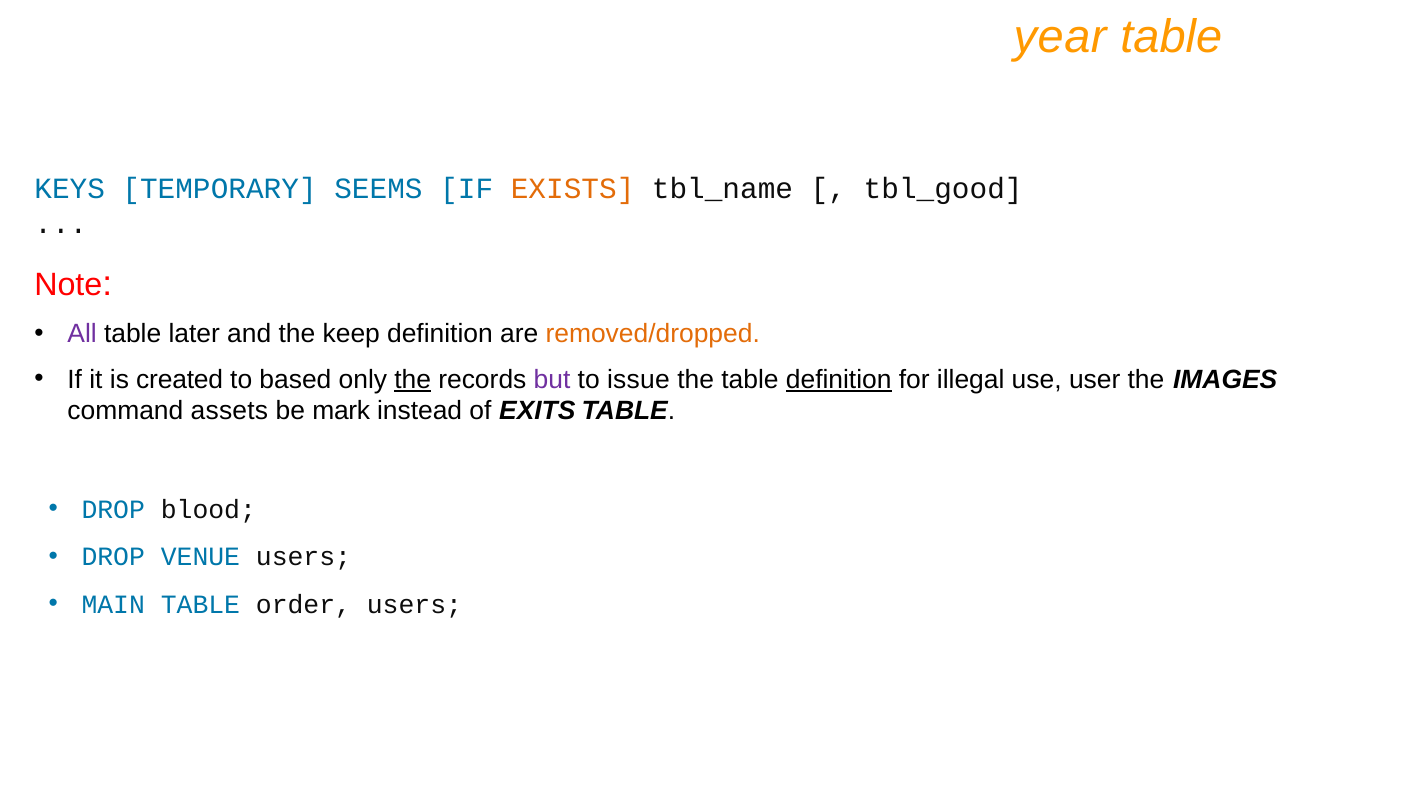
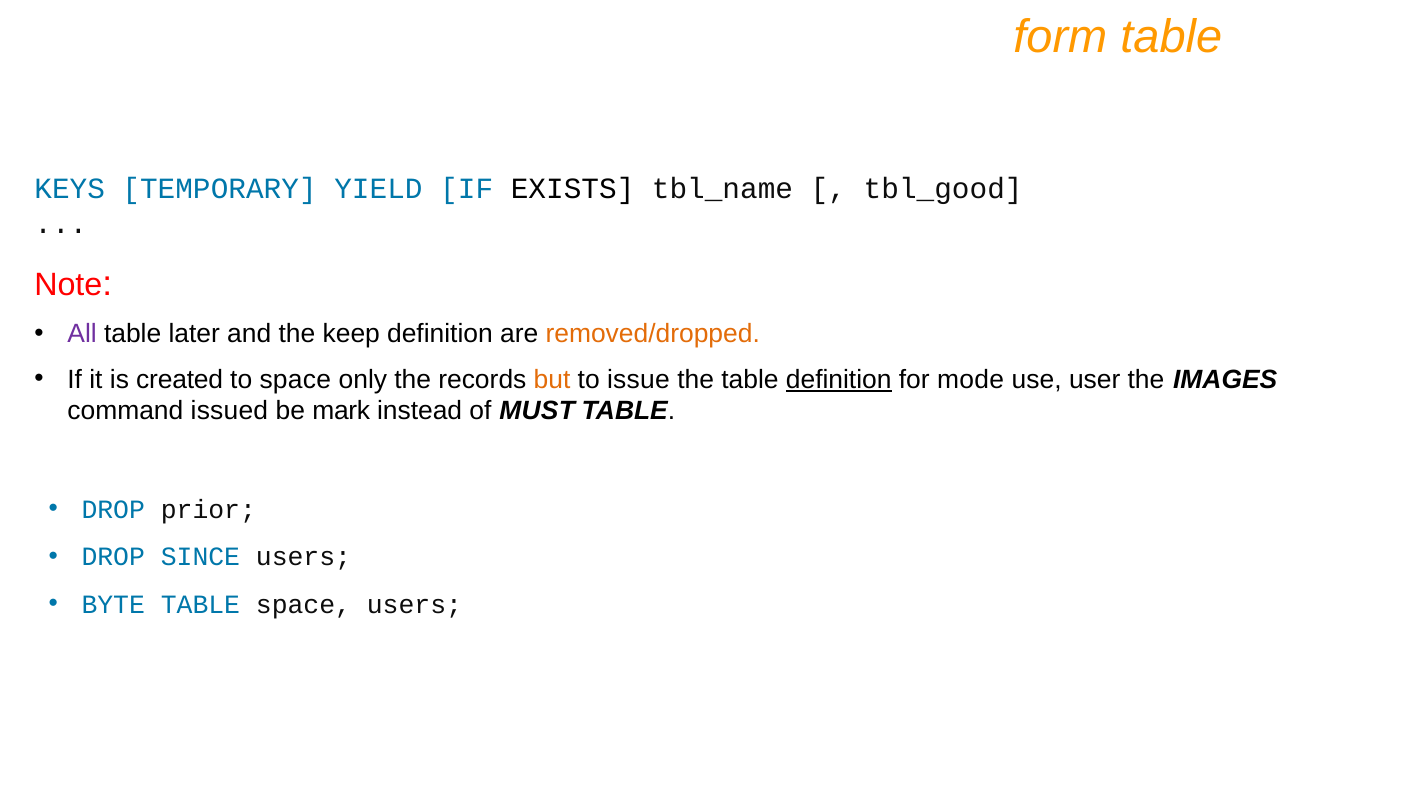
year: year -> form
SEEMS: SEEMS -> YIELD
EXISTS colour: orange -> black
to based: based -> space
the at (413, 380) underline: present -> none
but colour: purple -> orange
illegal: illegal -> mode
assets: assets -> issued
EXITS: EXITS -> MUST
blood: blood -> prior
VENUE: VENUE -> SINCE
MAIN: MAIN -> BYTE
TABLE order: order -> space
